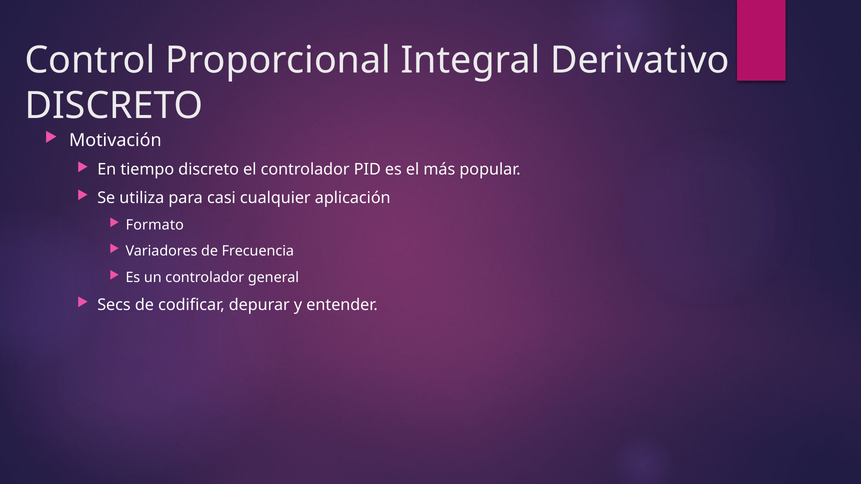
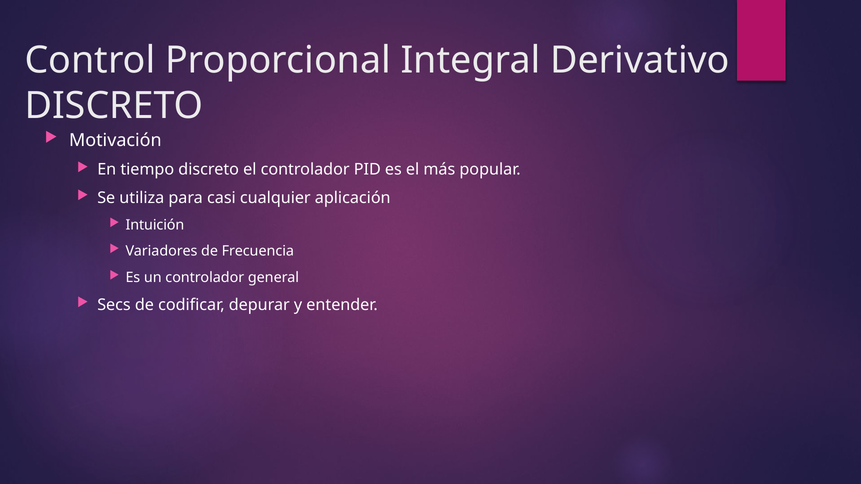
Formato: Formato -> Intuición
